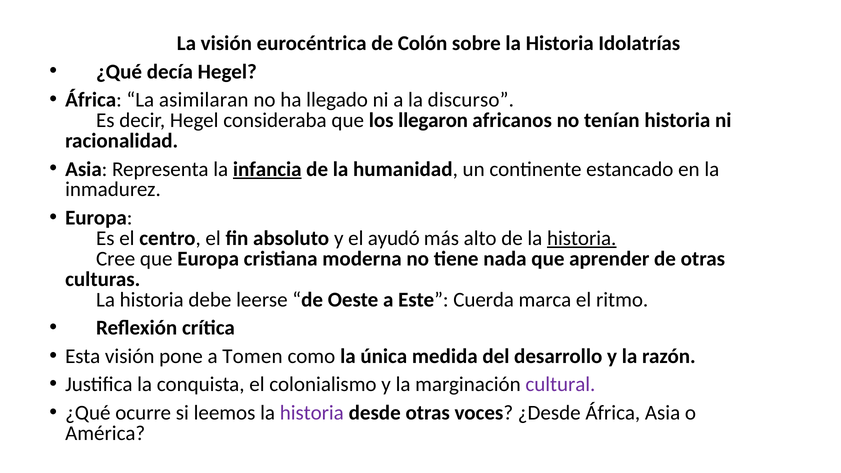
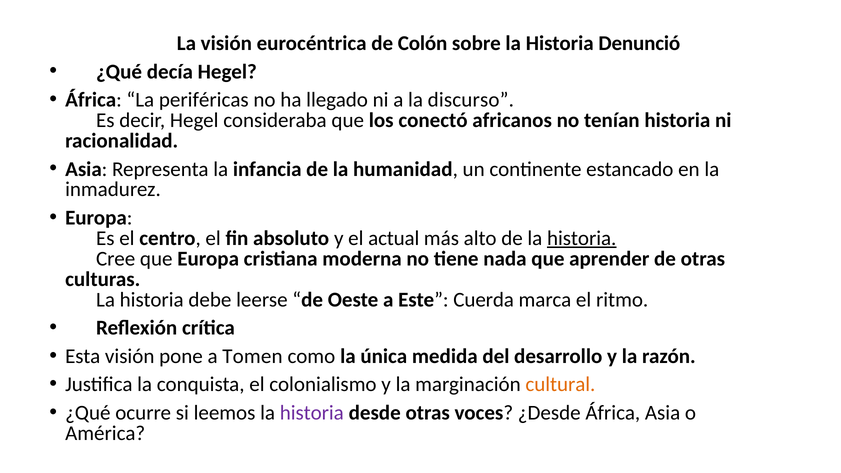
Idolatrías: Idolatrías -> Denunció
asimilaran: asimilaran -> periféricas
llegaron: llegaron -> conectó
infancia underline: present -> none
ayudó: ayudó -> actual
cultural colour: purple -> orange
